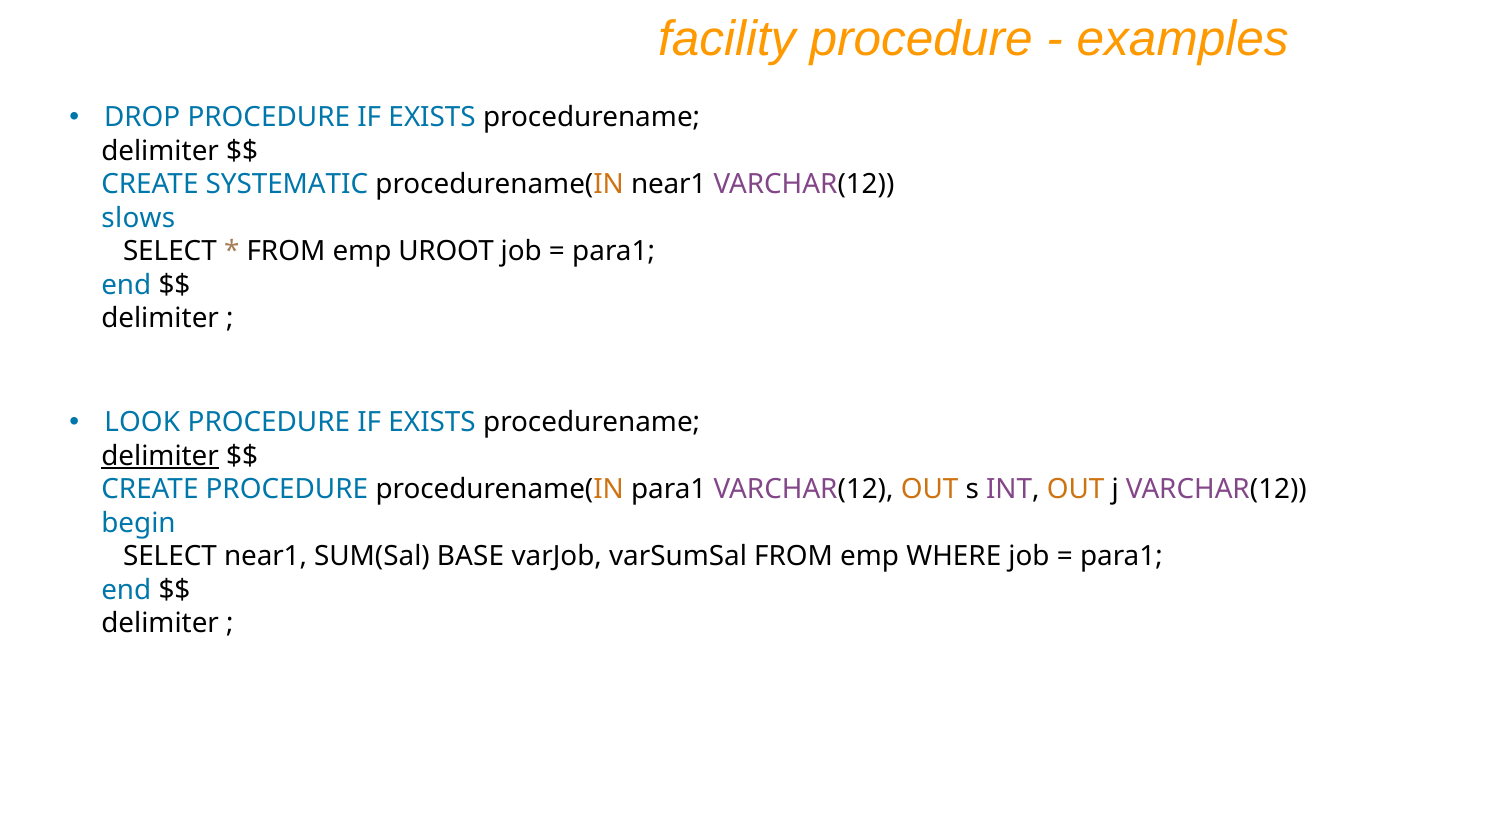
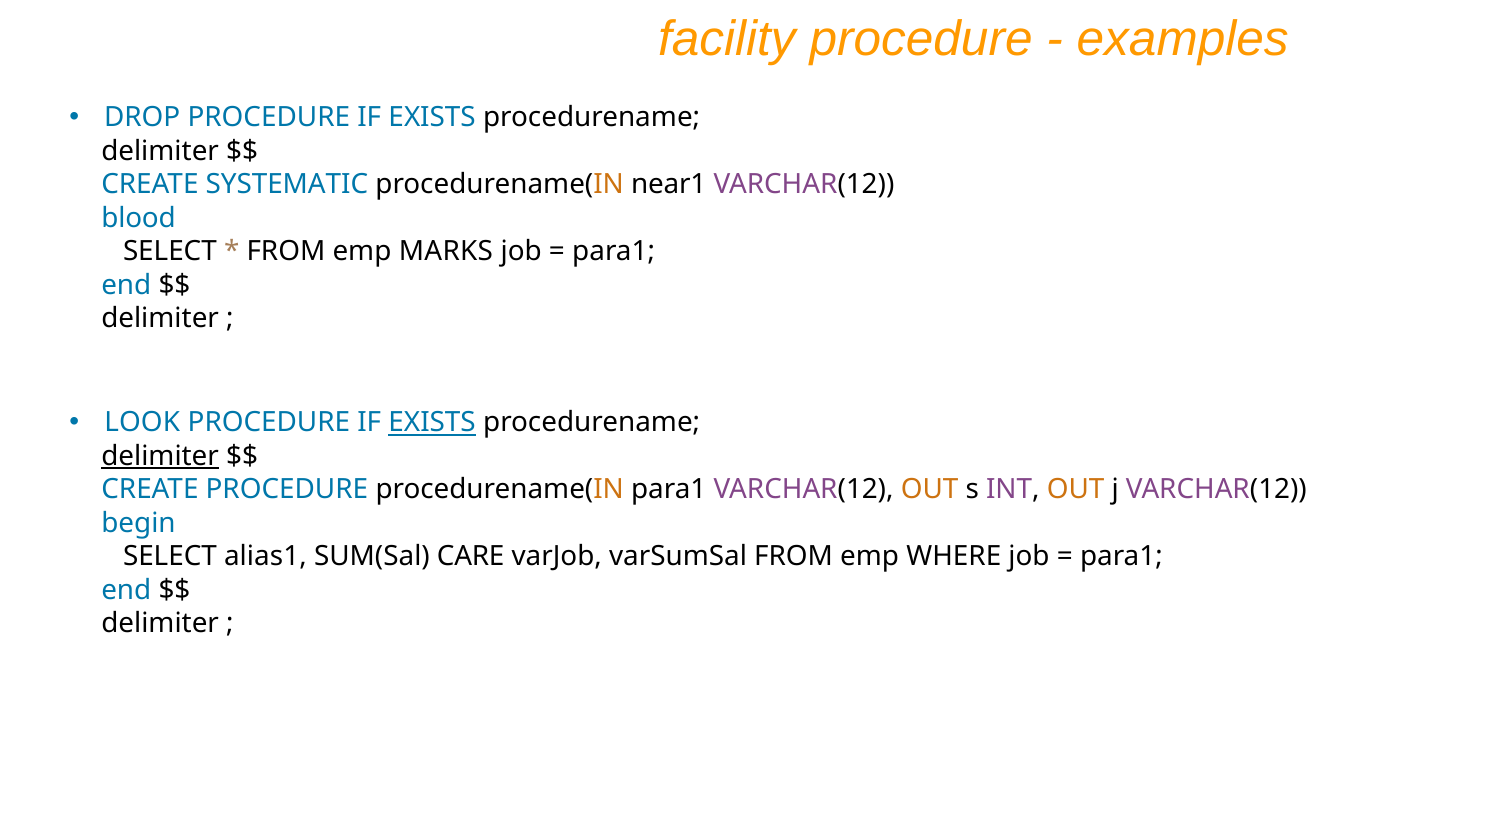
slows: slows -> blood
UROOT: UROOT -> MARKS
EXISTS at (432, 423) underline: none -> present
SELECT near1: near1 -> alias1
BASE: BASE -> CARE
